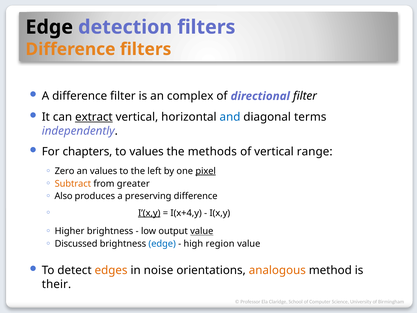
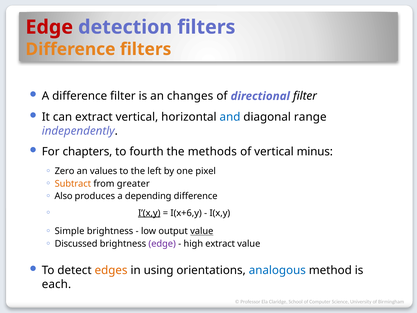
Edge at (49, 27) colour: black -> red
complex: complex -> changes
extract at (94, 117) underline: present -> none
terms: terms -> range
to values: values -> fourth
range: range -> minus
pixel underline: present -> none
preserving: preserving -> depending
I(x+4,y: I(x+4,y -> I(x+6,y
Higher: Higher -> Simple
edge at (162, 244) colour: blue -> purple
high region: region -> extract
noise: noise -> using
analogous colour: orange -> blue
their: their -> each
